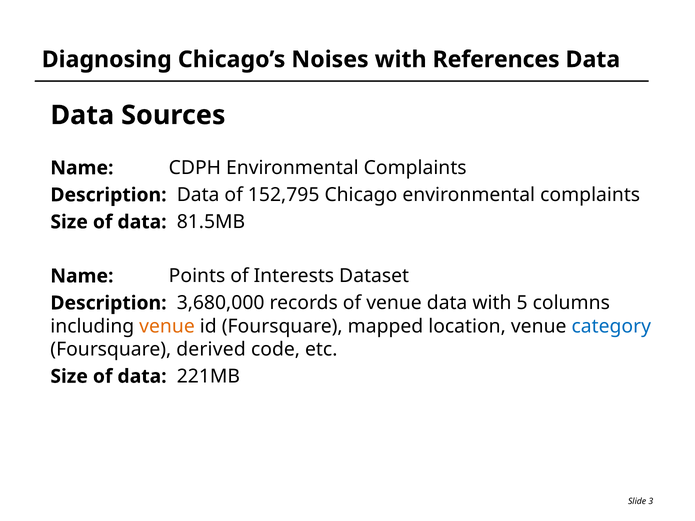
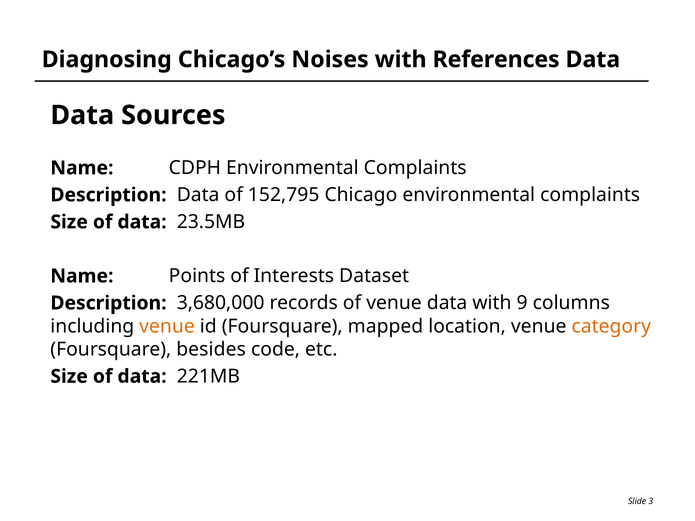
81.5MB: 81.5MB -> 23.5MB
5: 5 -> 9
category colour: blue -> orange
derived: derived -> besides
